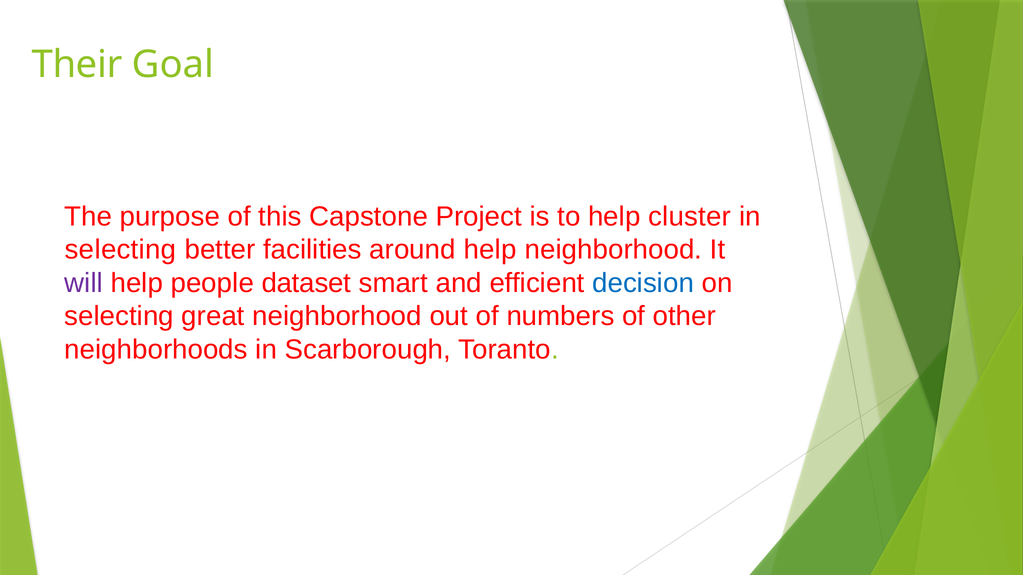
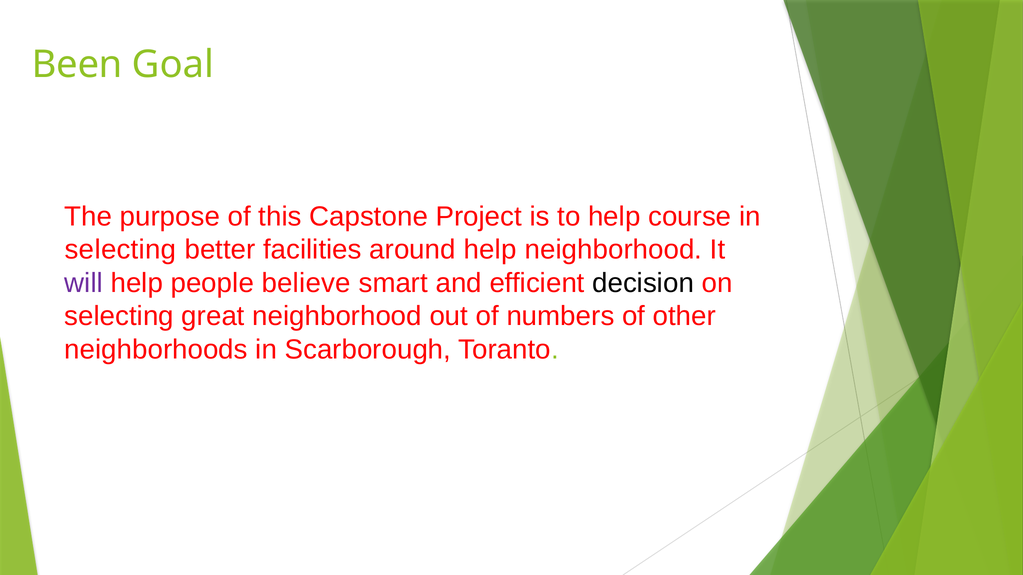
Their: Their -> Been
cluster: cluster -> course
dataset: dataset -> believe
decision colour: blue -> black
